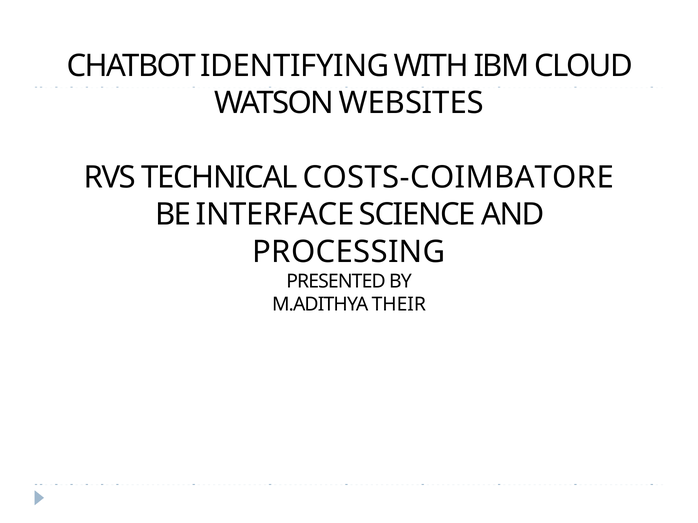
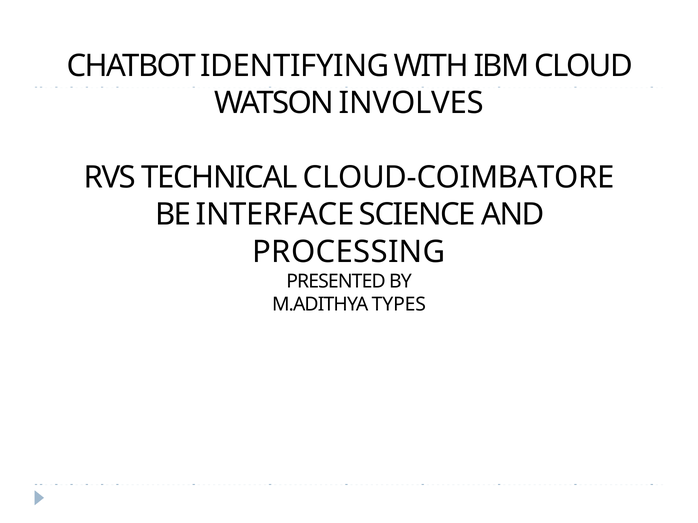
WEBSITES: WEBSITES -> INVOLVES
COSTS-COIMBATORE: COSTS-COIMBATORE -> CLOUD-COIMBATORE
THEIR: THEIR -> TYPES
